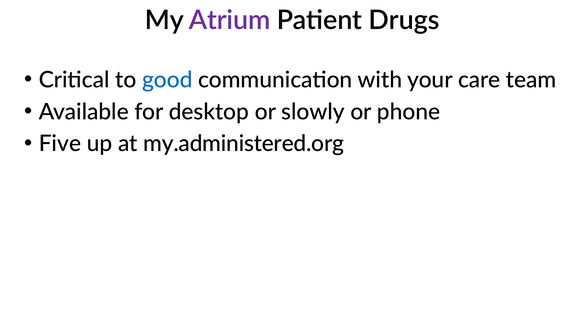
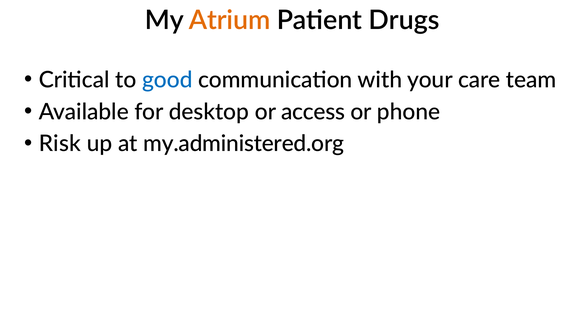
Atrium colour: purple -> orange
slowly: slowly -> access
Five: Five -> Risk
